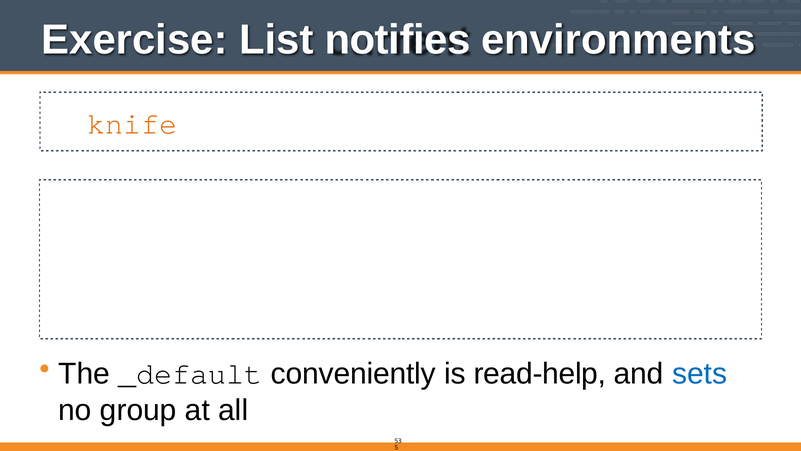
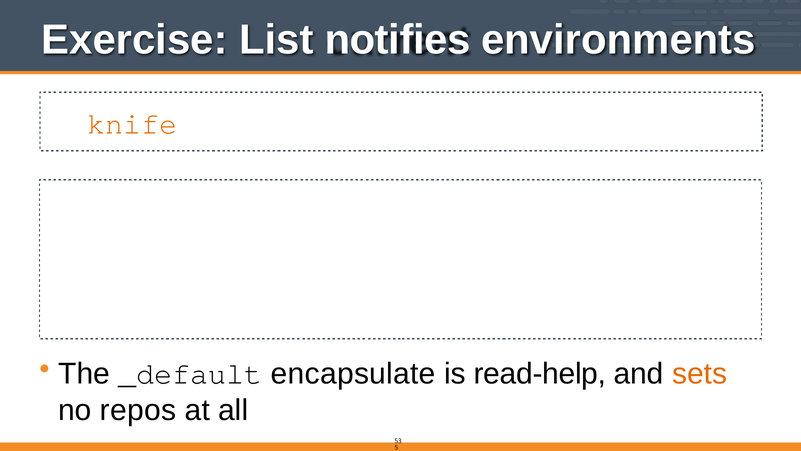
conveniently: conveniently -> encapsulate
sets colour: blue -> orange
group: group -> repos
